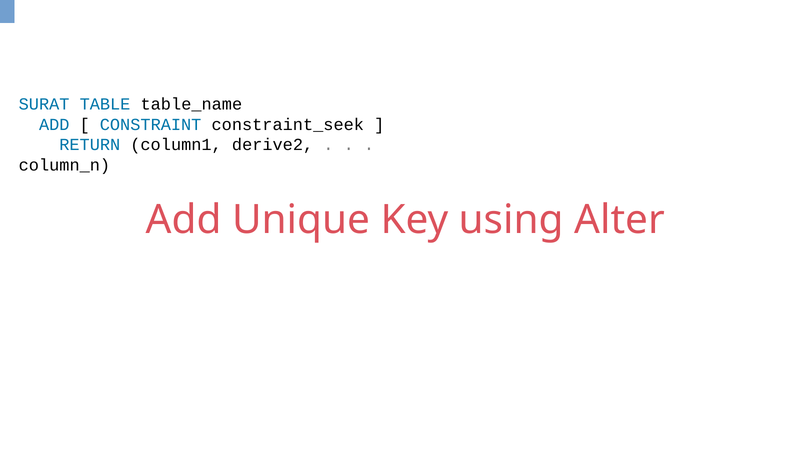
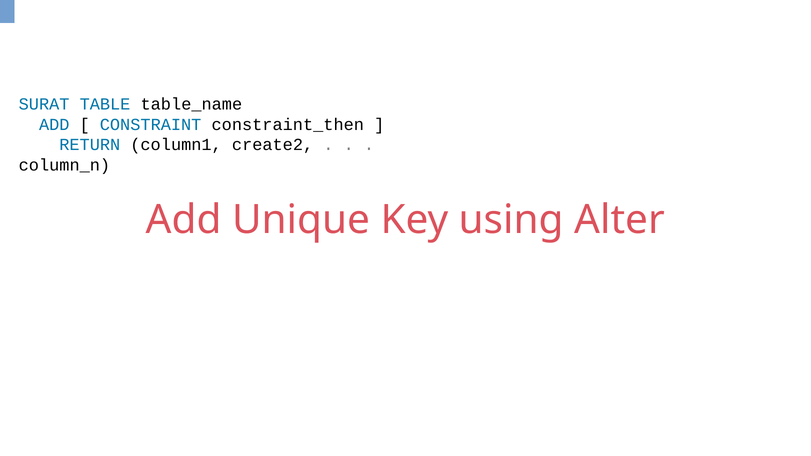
constraint_seek: constraint_seek -> constraint_then
derive2: derive2 -> create2
